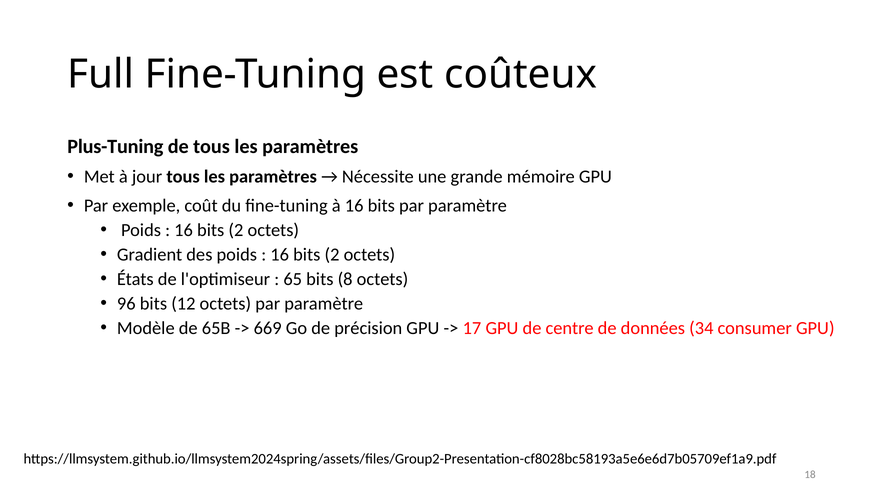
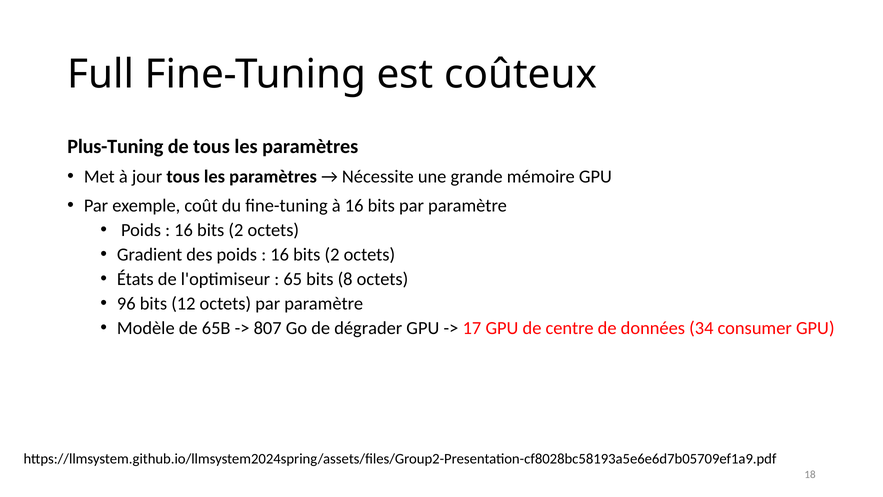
669: 669 -> 807
précision: précision -> dégrader
